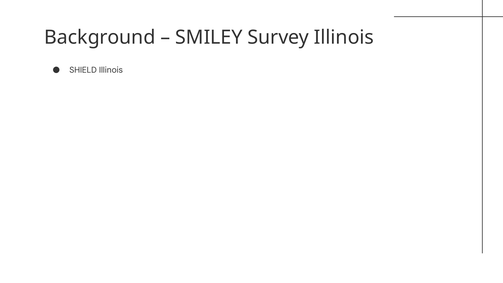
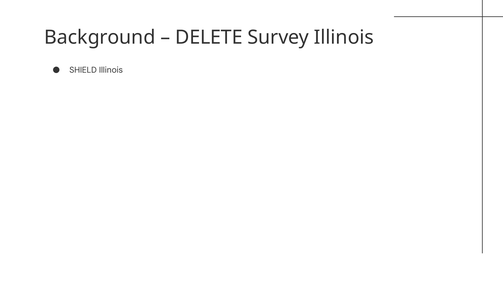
SMILEY: SMILEY -> DELETE
